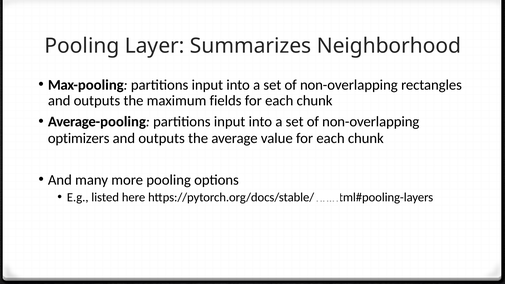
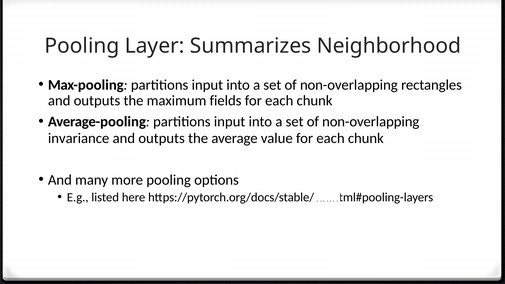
optimizers: optimizers -> invariance
